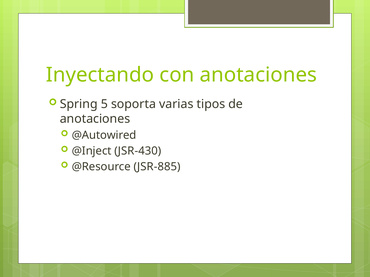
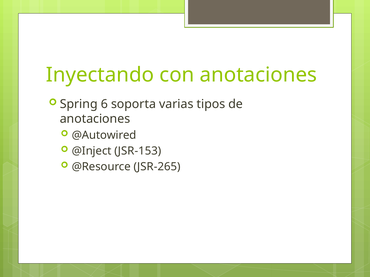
5: 5 -> 6
JSR-430: JSR-430 -> JSR-153
JSR-885: JSR-885 -> JSR-265
